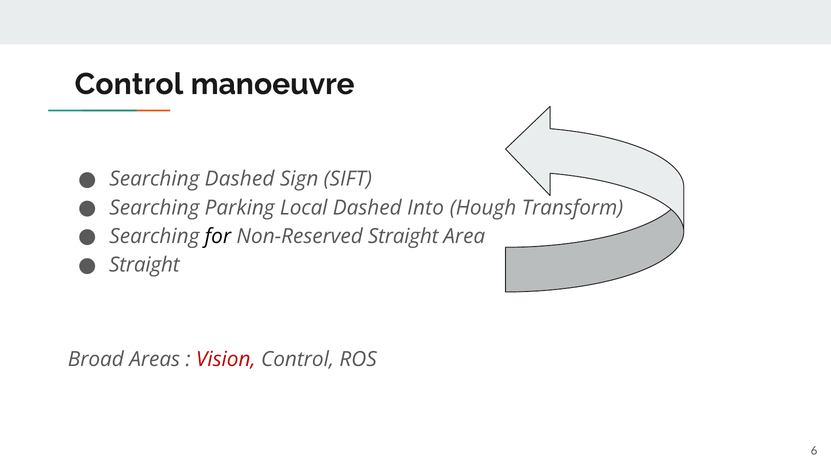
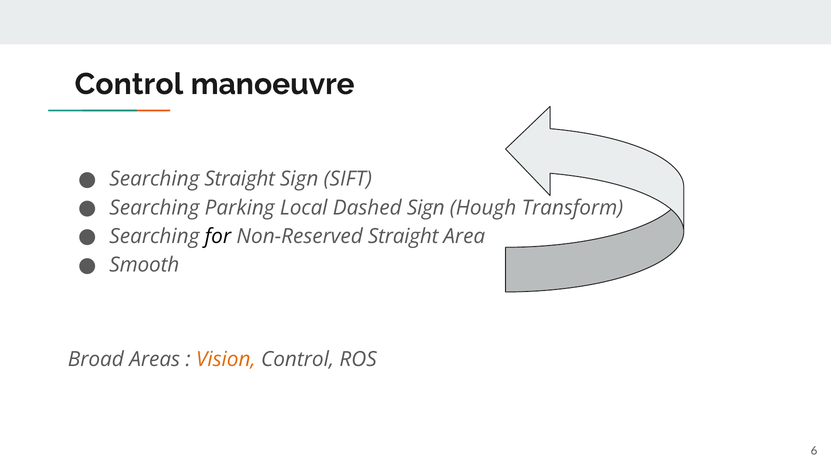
Searching Dashed: Dashed -> Straight
Dashed Into: Into -> Sign
Straight at (144, 265): Straight -> Smooth
Vision colour: red -> orange
